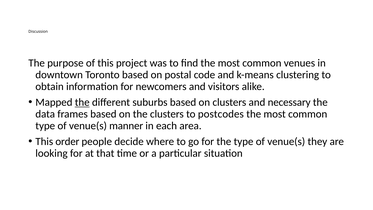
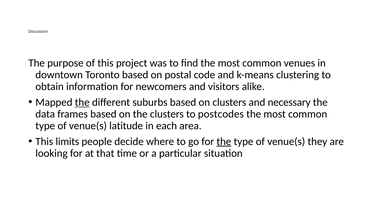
manner: manner -> latitude
order: order -> limits
the at (224, 141) underline: none -> present
